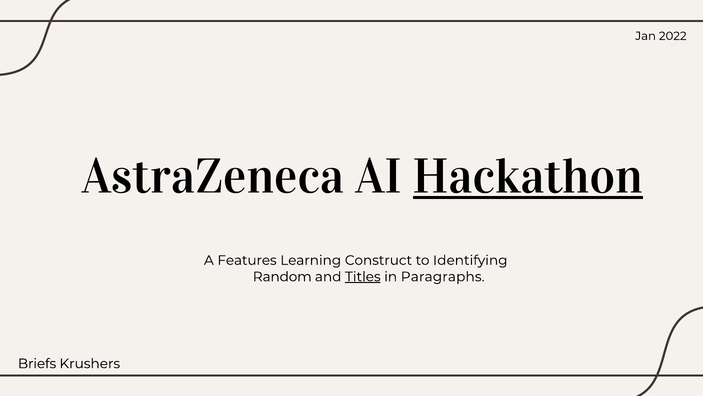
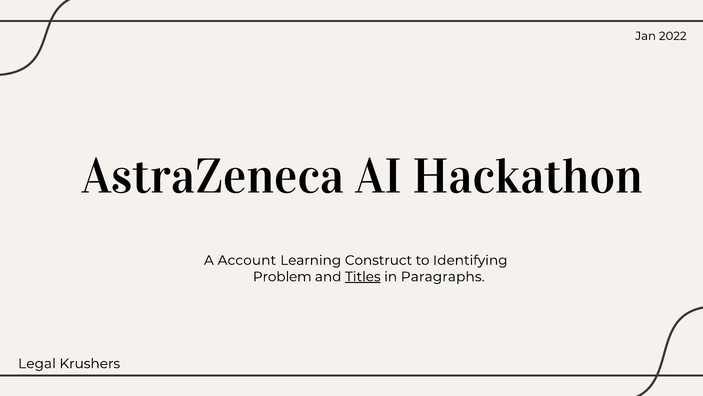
Hackathon underline: present -> none
Features: Features -> Account
Random: Random -> Problem
Briefs: Briefs -> Legal
